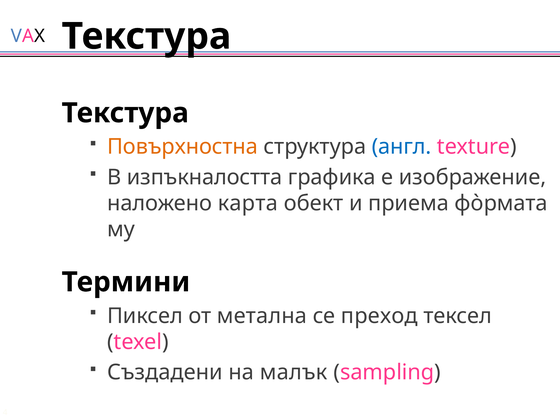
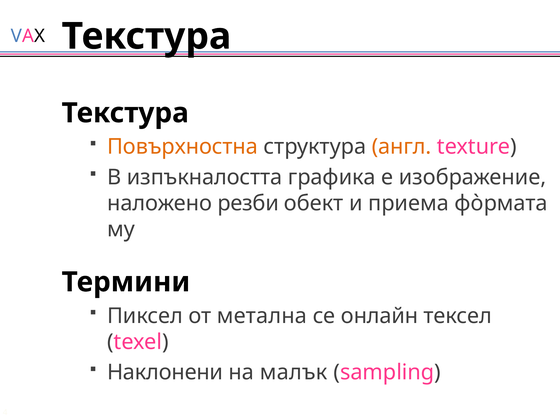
англ colour: blue -> orange
карта: карта -> резби
преход: преход -> онлайн
Създадени: Създадени -> Наклонени
